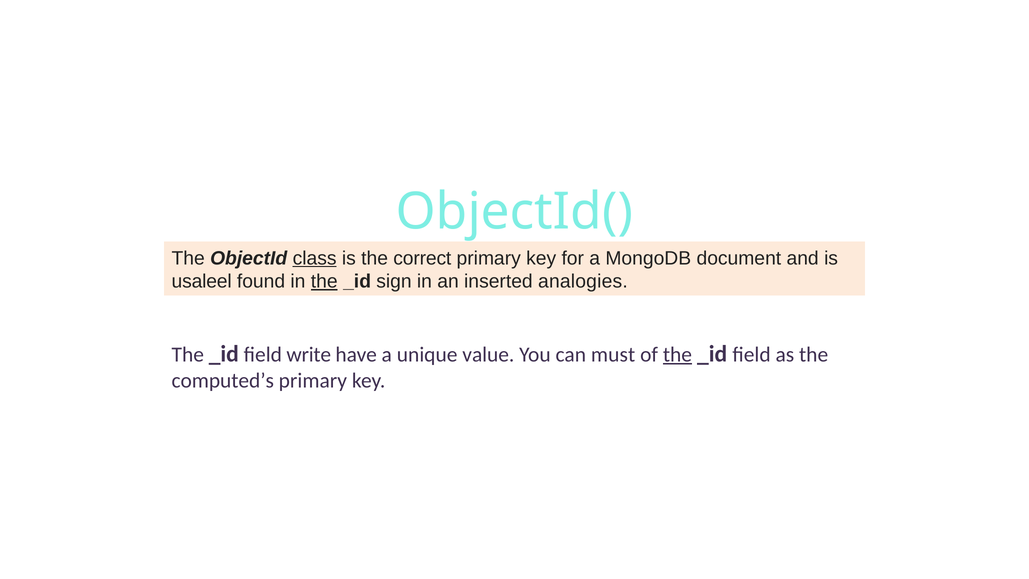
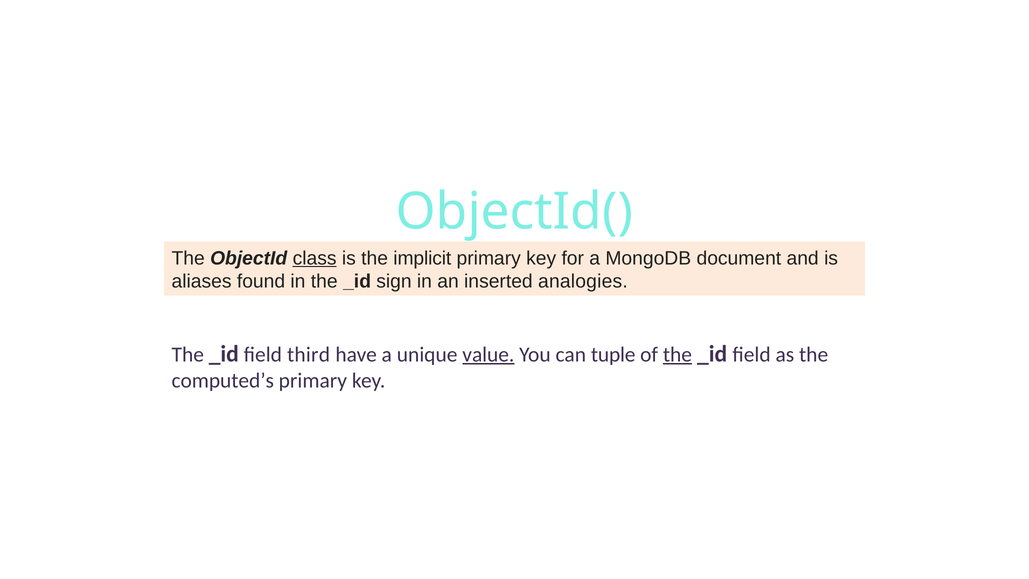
correct: correct -> implicit
usaleel: usaleel -> aliases
the at (324, 281) underline: present -> none
write: write -> third
value underline: none -> present
must: must -> tuple
